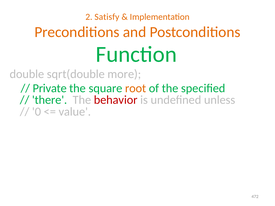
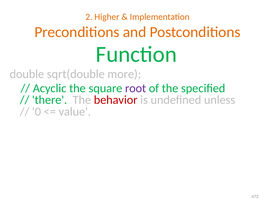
Satisfy: Satisfy -> Higher
Private: Private -> Acyclic
root colour: orange -> purple
